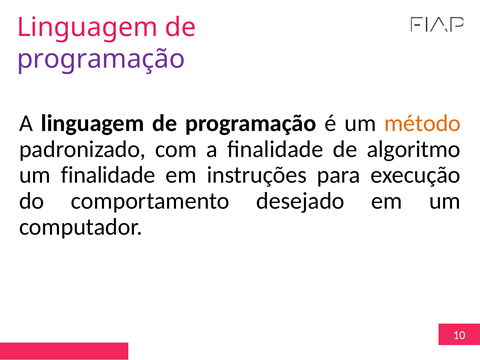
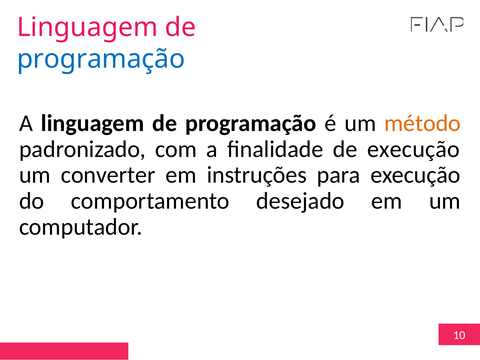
programação at (101, 59) colour: purple -> blue
de algoritmo: algoritmo -> execução
um finalidade: finalidade -> converter
